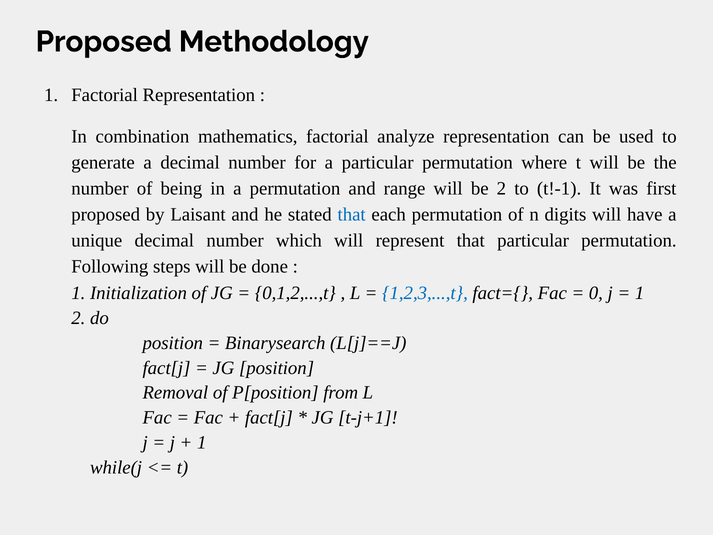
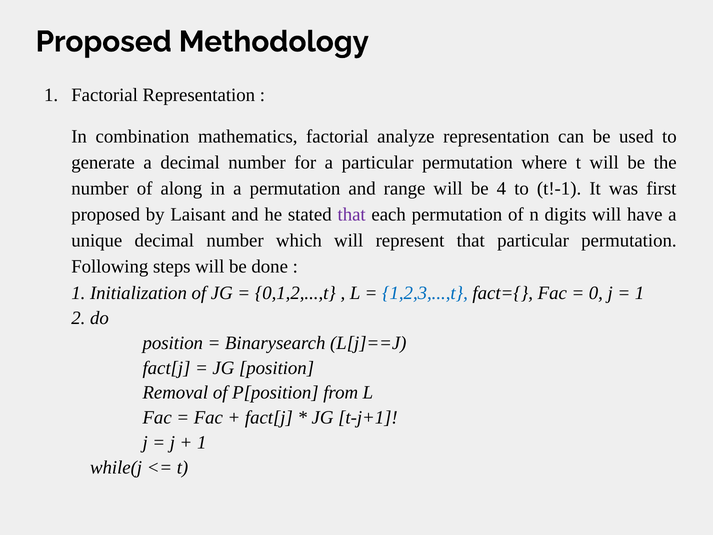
being: being -> along
be 2: 2 -> 4
that at (352, 214) colour: blue -> purple
